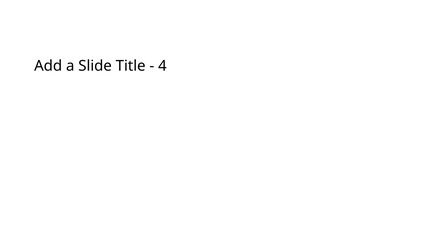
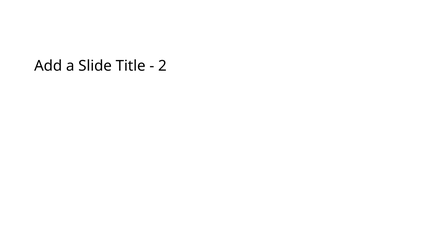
4: 4 -> 2
